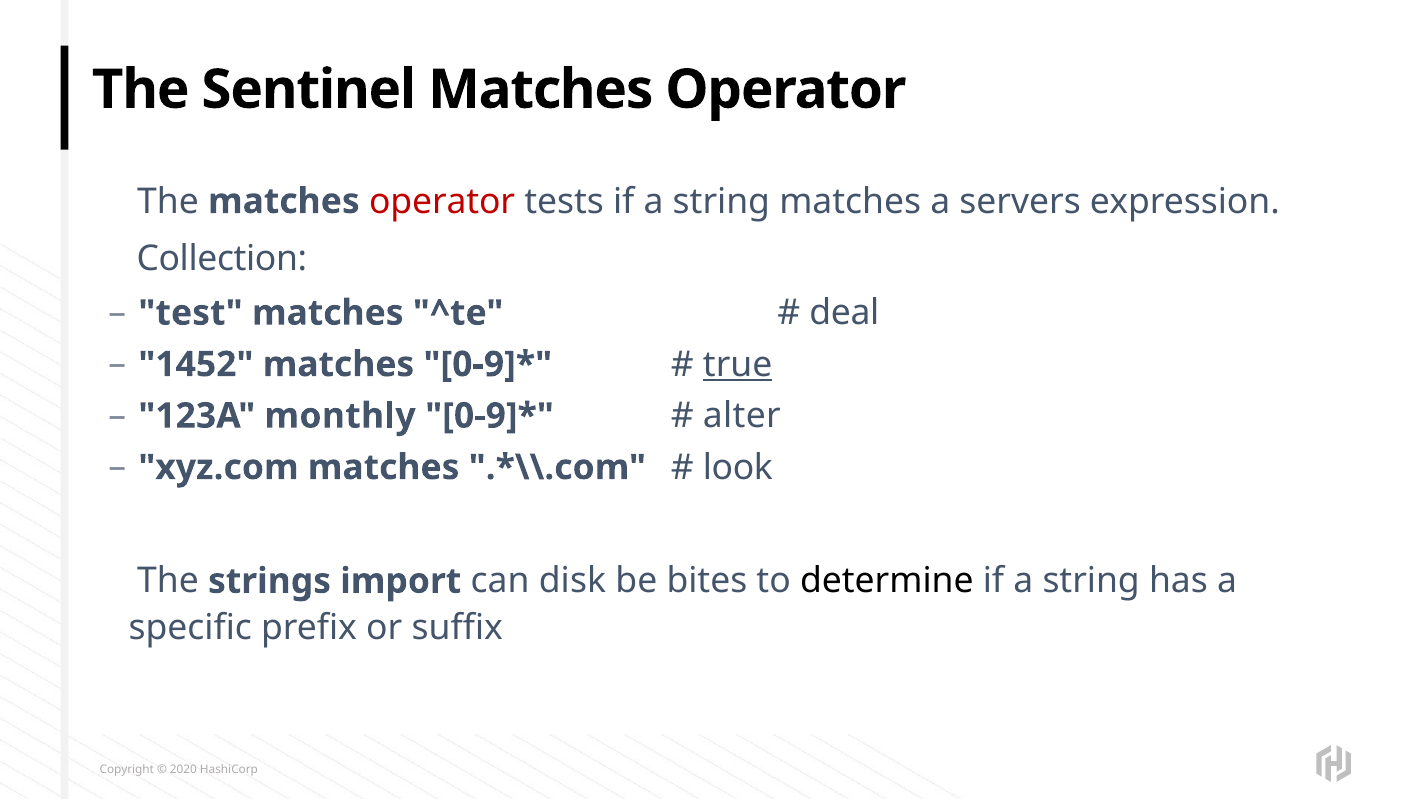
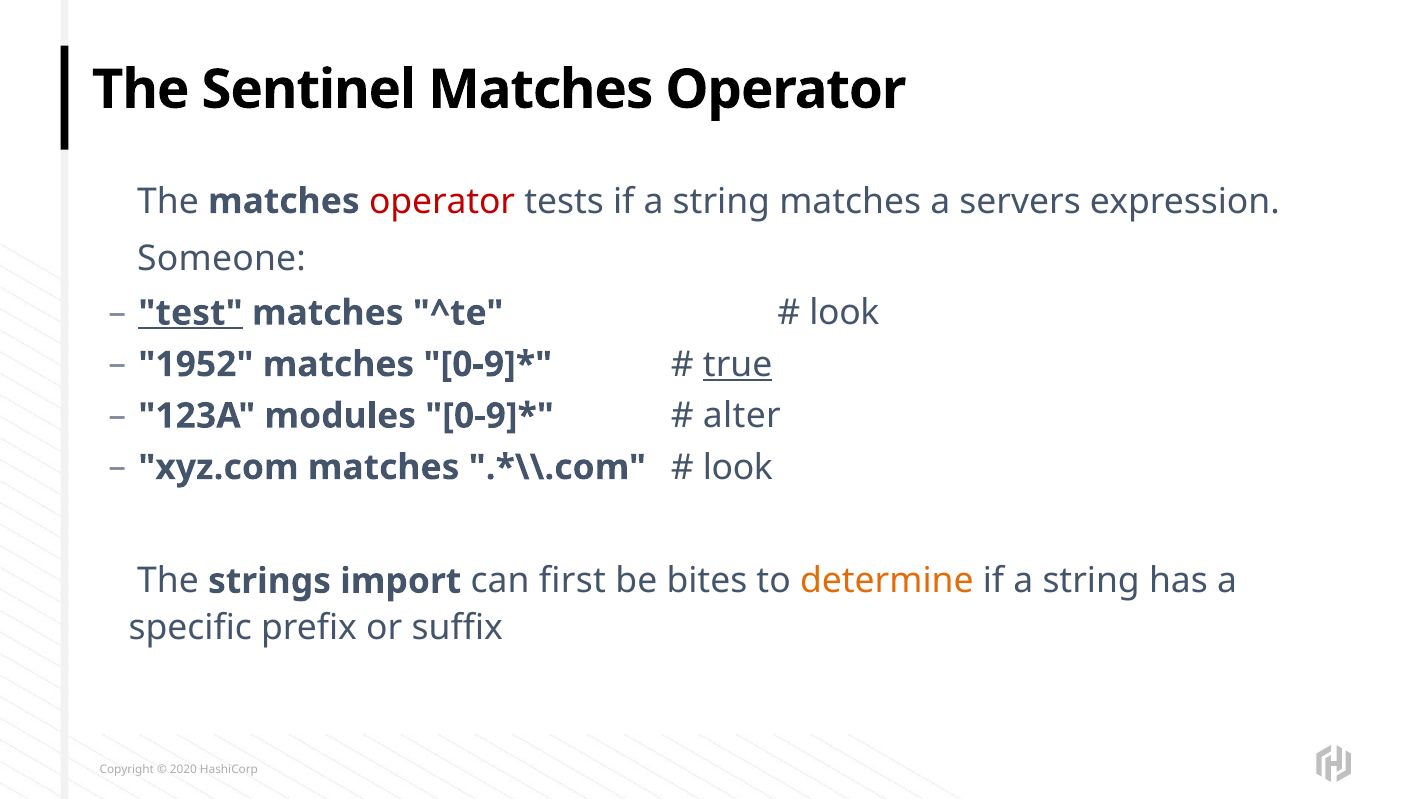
Collection: Collection -> Someone
test underline: none -> present
deal at (844, 313): deal -> look
1452: 1452 -> 1952
monthly: monthly -> modules
disk: disk -> first
determine colour: black -> orange
